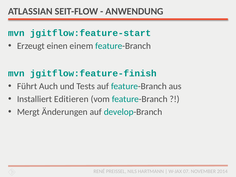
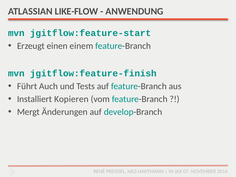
SEIT-FLOW: SEIT-FLOW -> LIKE-FLOW
Editieren: Editieren -> Kopieren
